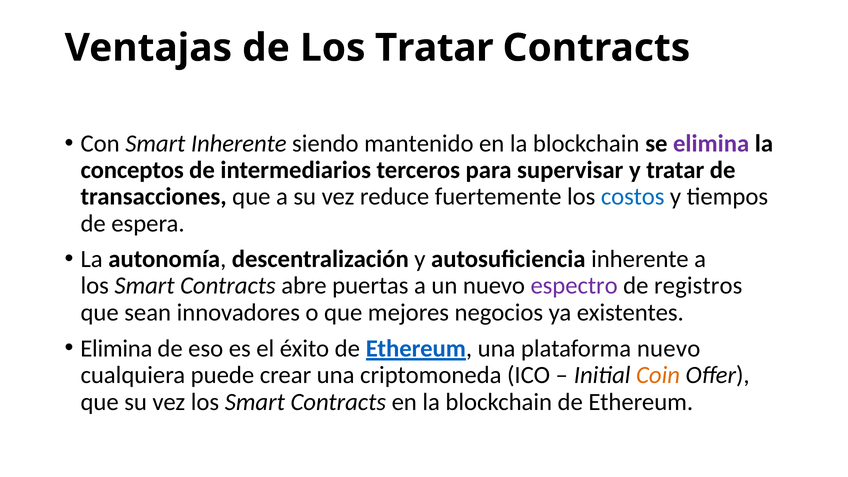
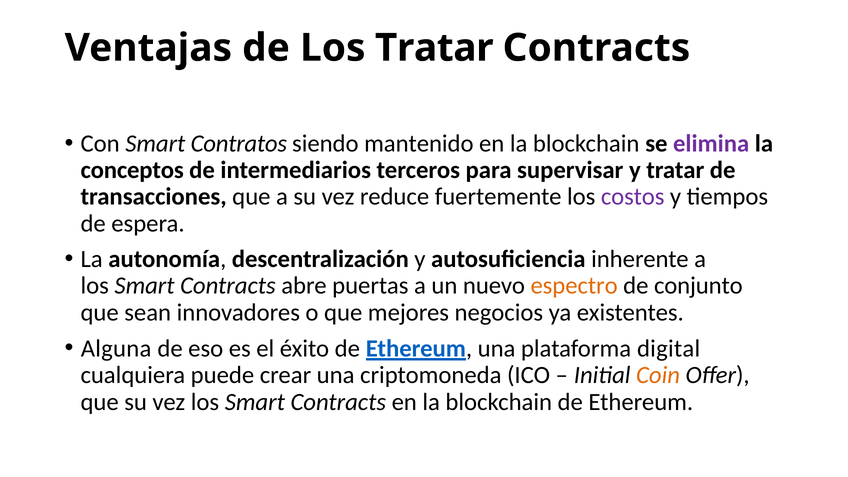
Smart Inherente: Inherente -> Contratos
costos colour: blue -> purple
espectro colour: purple -> orange
registros: registros -> conjunto
Elimina at (116, 348): Elimina -> Alguna
plataforma nuevo: nuevo -> digital
